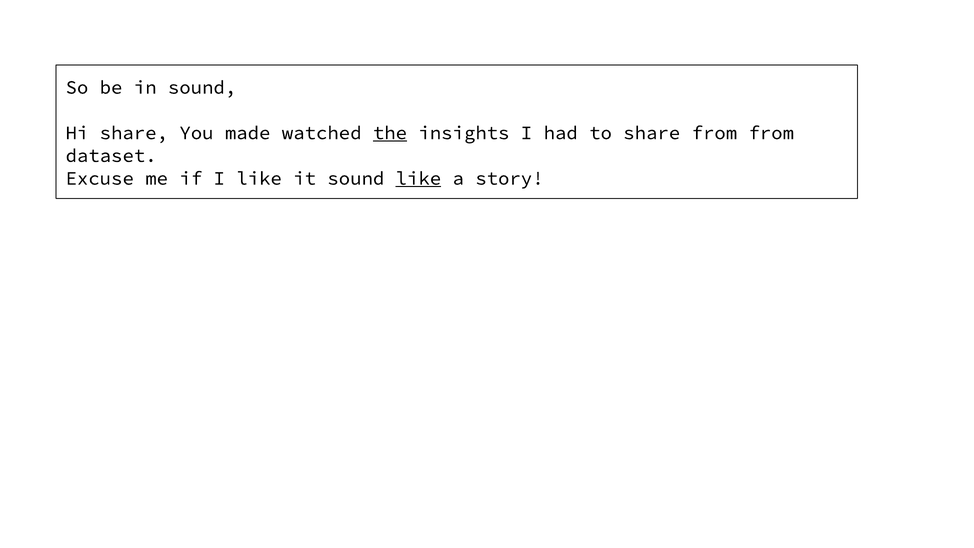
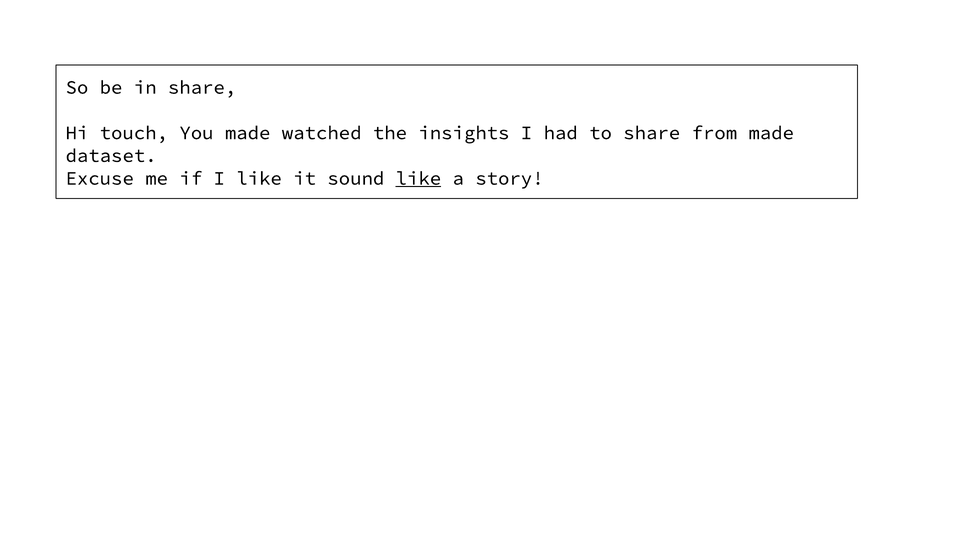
in sound: sound -> share
Hi share: share -> touch
the underline: present -> none
from from: from -> made
